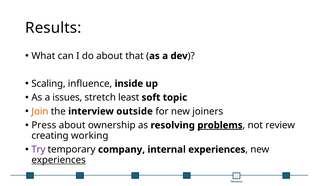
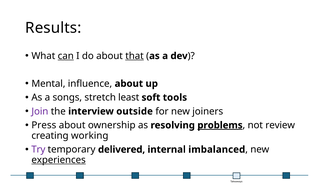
can underline: none -> present
that underline: none -> present
Scaling: Scaling -> Mental
influence inside: inside -> about
issues: issues -> songs
topic: topic -> tools
Join colour: orange -> purple
company: company -> delivered
internal experiences: experiences -> imbalanced
